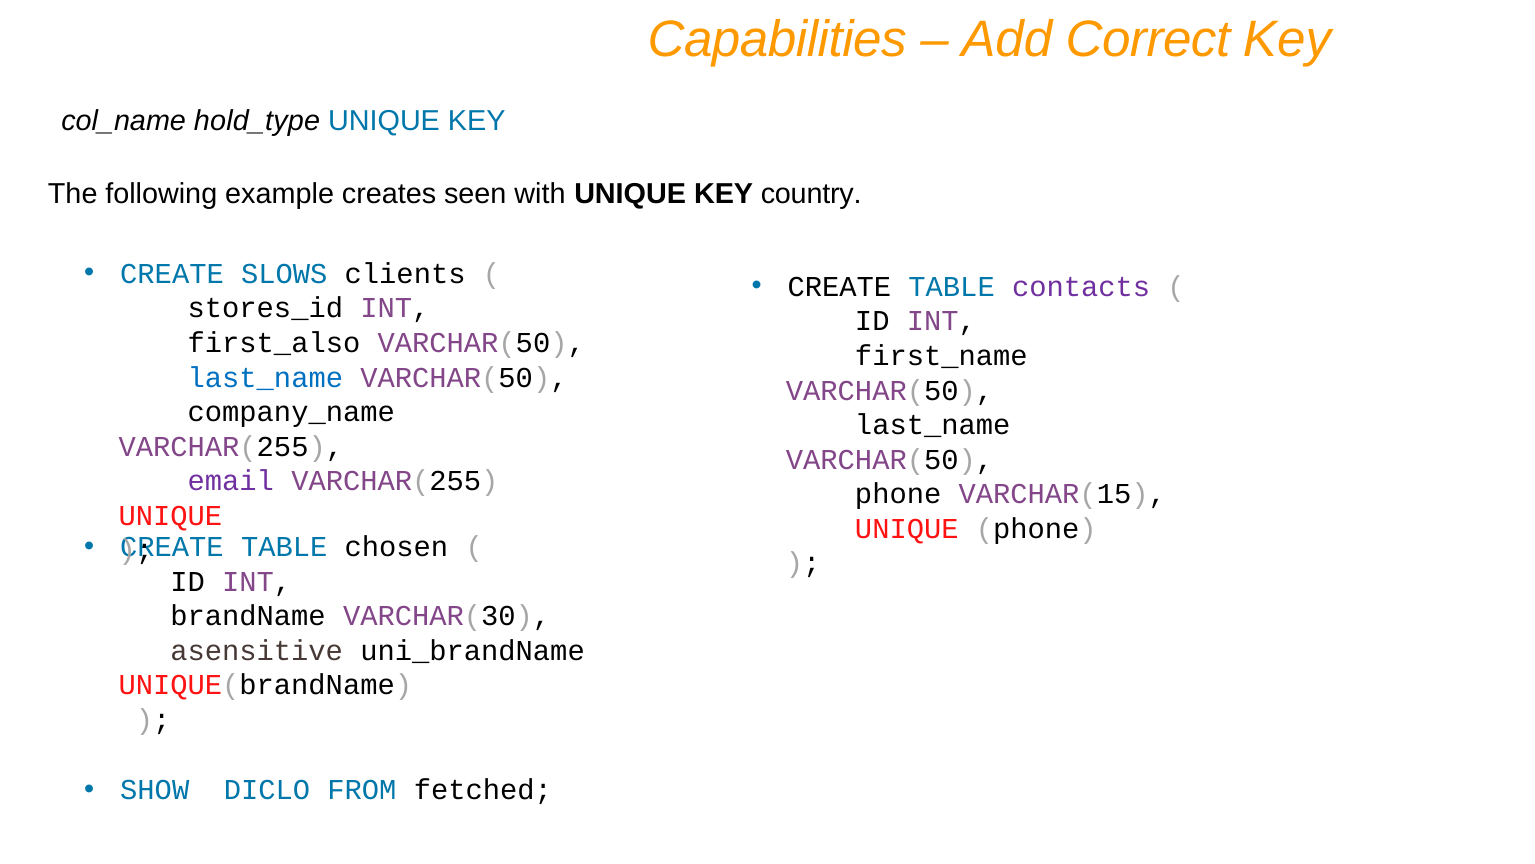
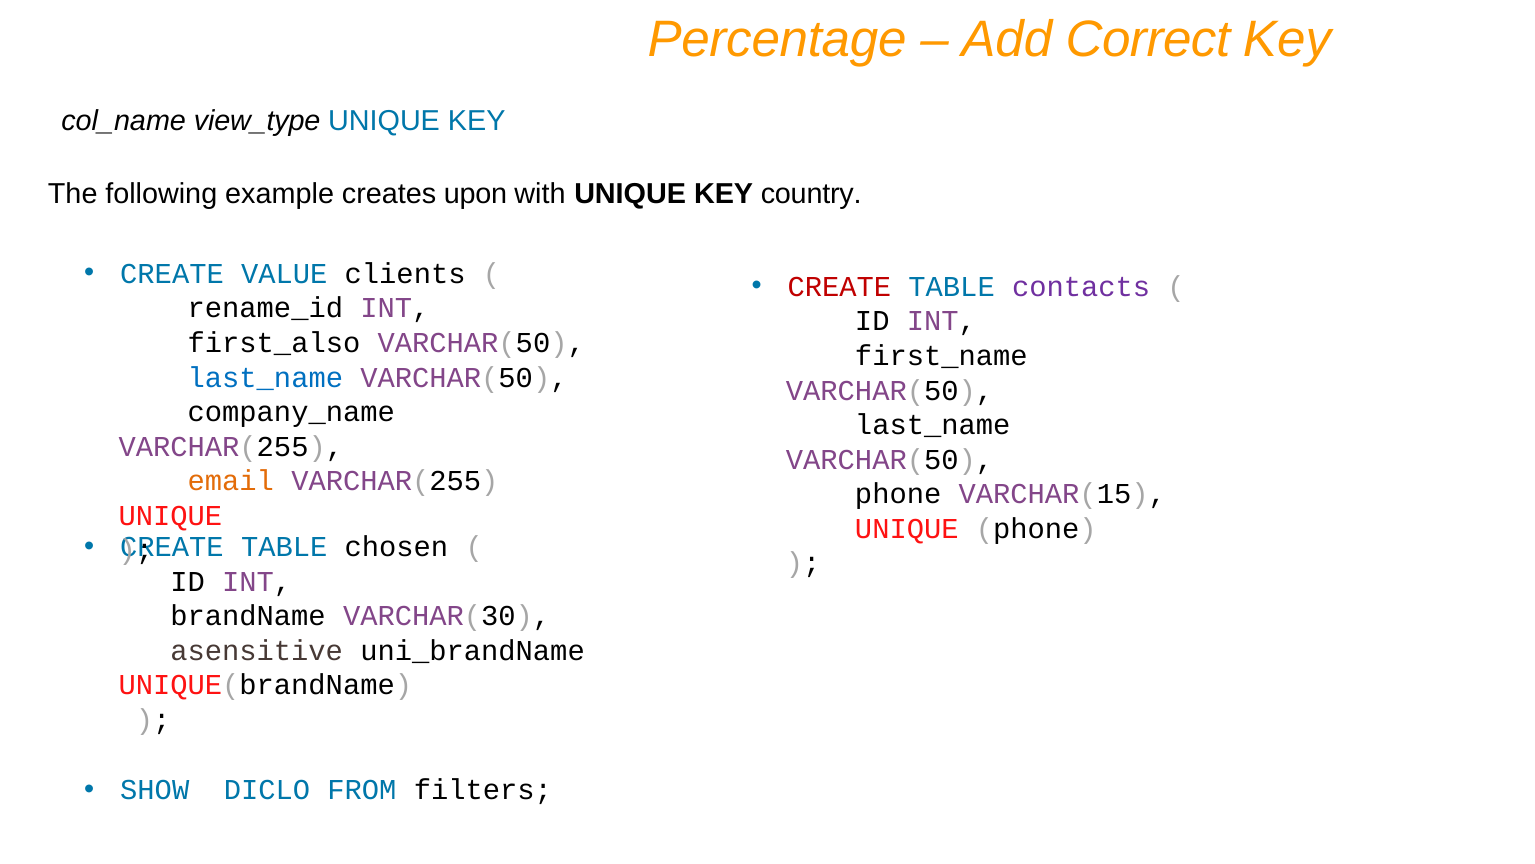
Capabilities: Capabilities -> Percentage
hold_type: hold_type -> view_type
seen: seen -> upon
SLOWS: SLOWS -> VALUE
CREATE at (839, 287) colour: black -> red
stores_id: stores_id -> rename_id
email colour: purple -> orange
fetched: fetched -> filters
